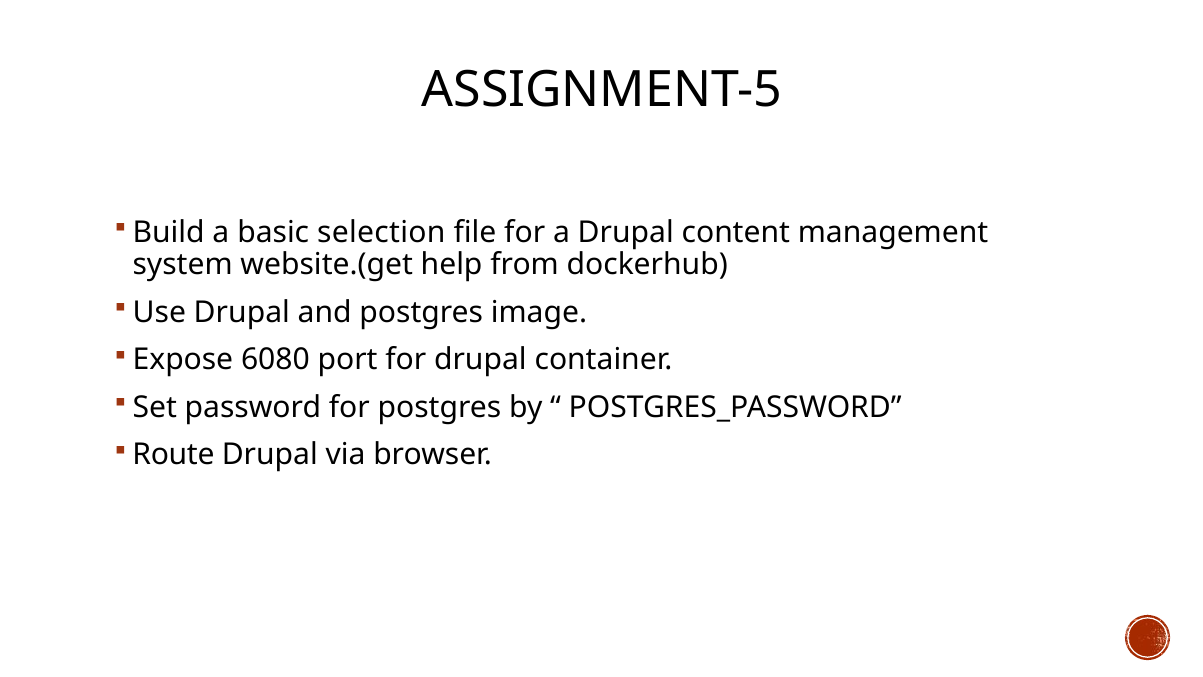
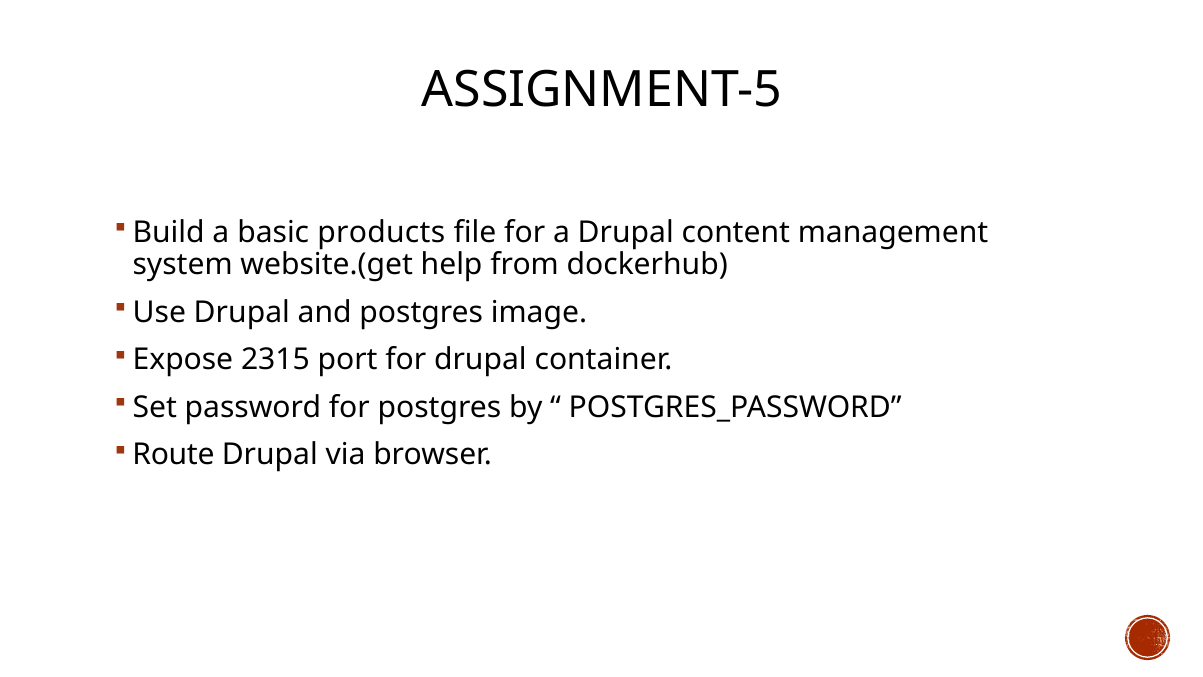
selection: selection -> products
6080: 6080 -> 2315
